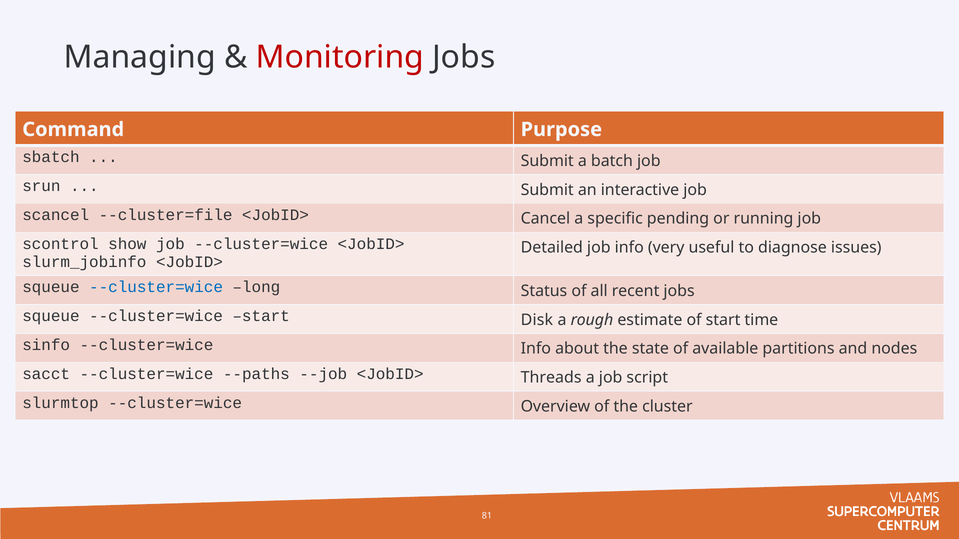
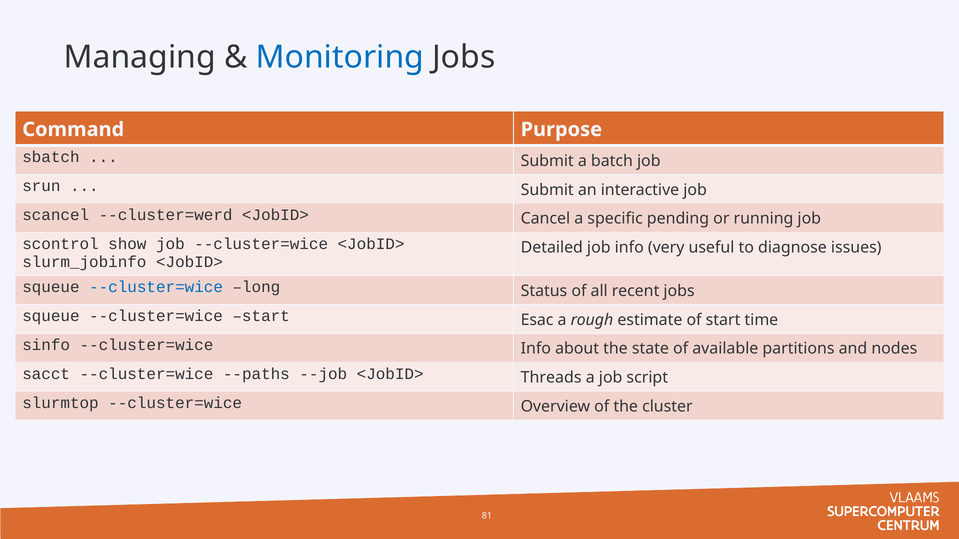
Monitoring colour: red -> blue
--cluster=file: --cluster=file -> --cluster=werd
Disk: Disk -> Esac
